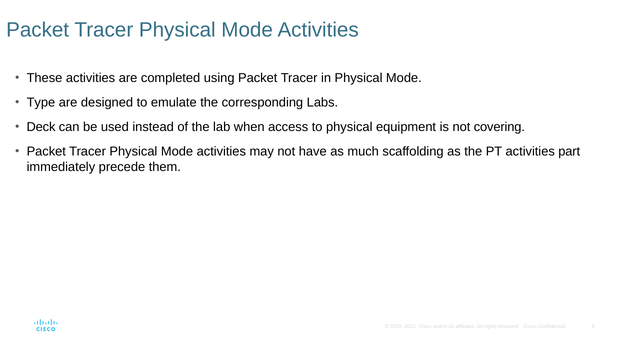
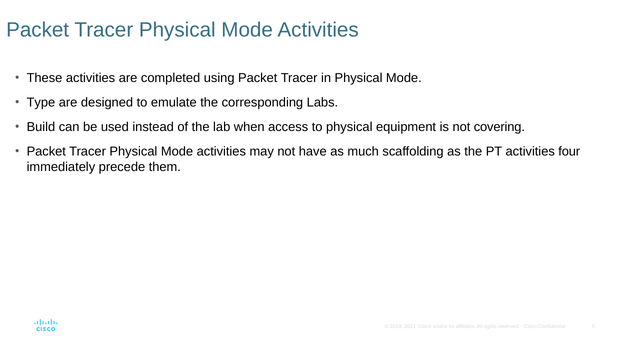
Deck: Deck -> Build
part: part -> four
